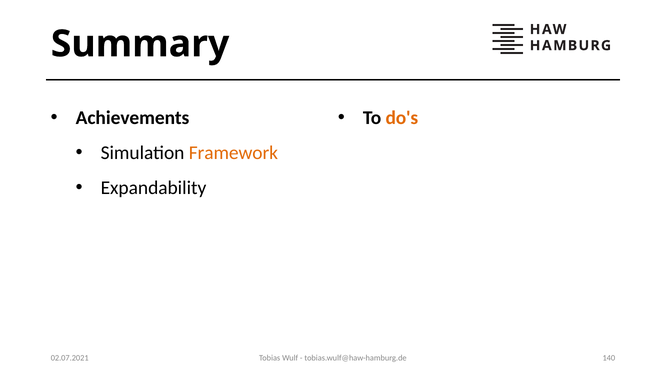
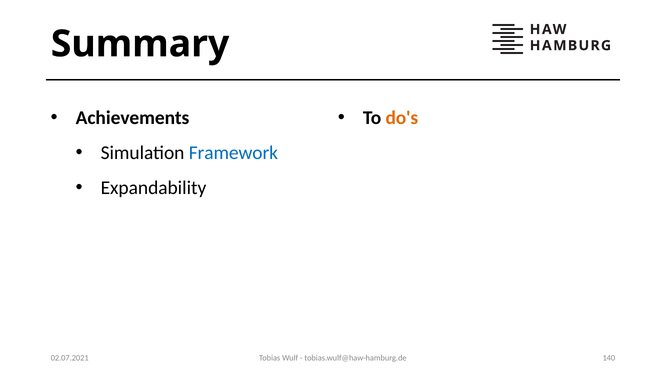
Framework colour: orange -> blue
